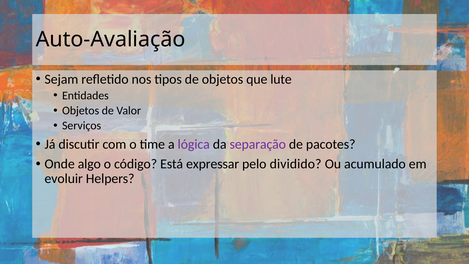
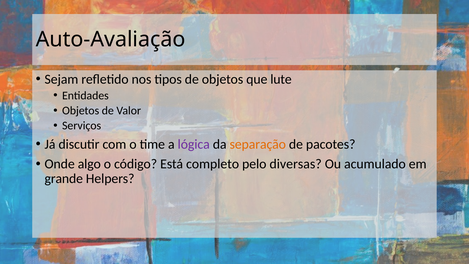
separação colour: purple -> orange
expressar: expressar -> completo
dividido: dividido -> diversas
evoluir: evoluir -> grande
